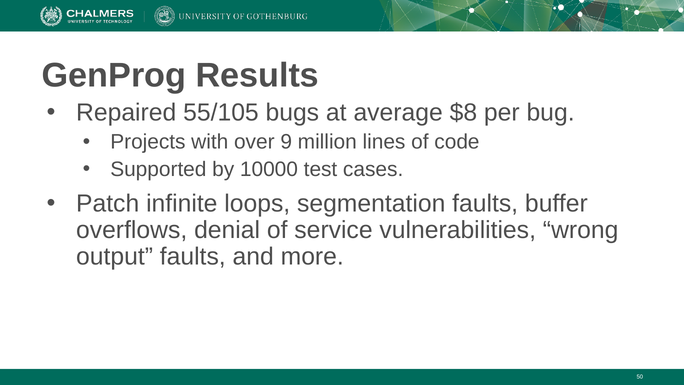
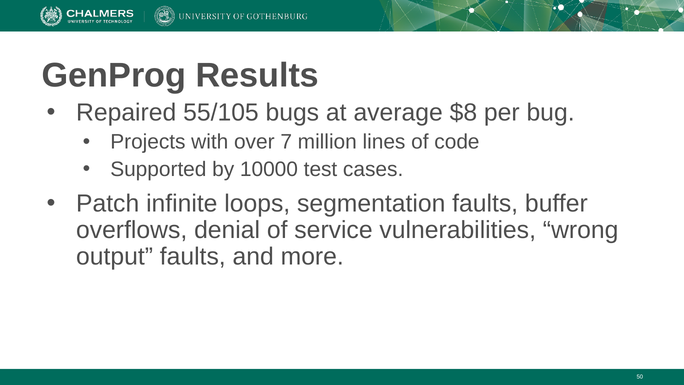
9: 9 -> 7
